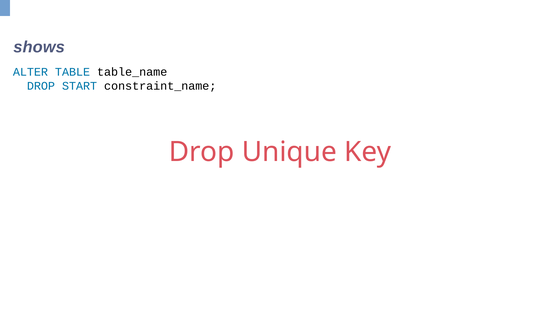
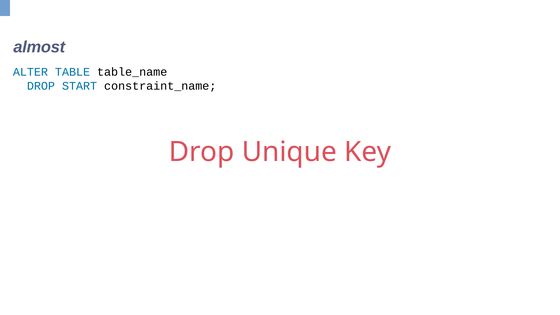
shows: shows -> almost
